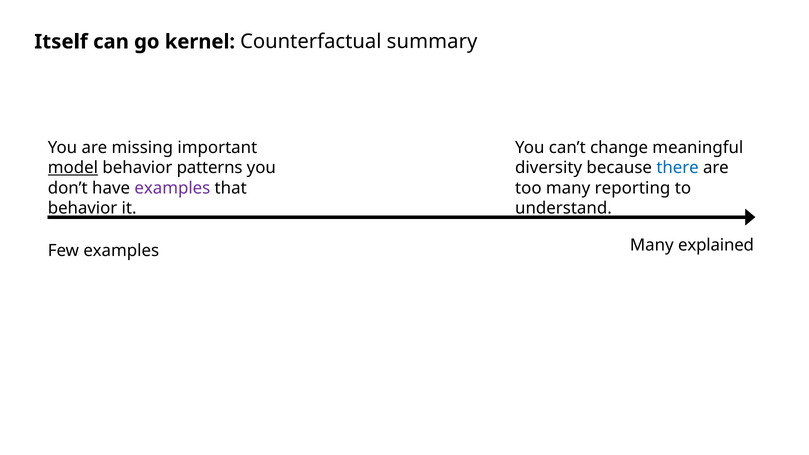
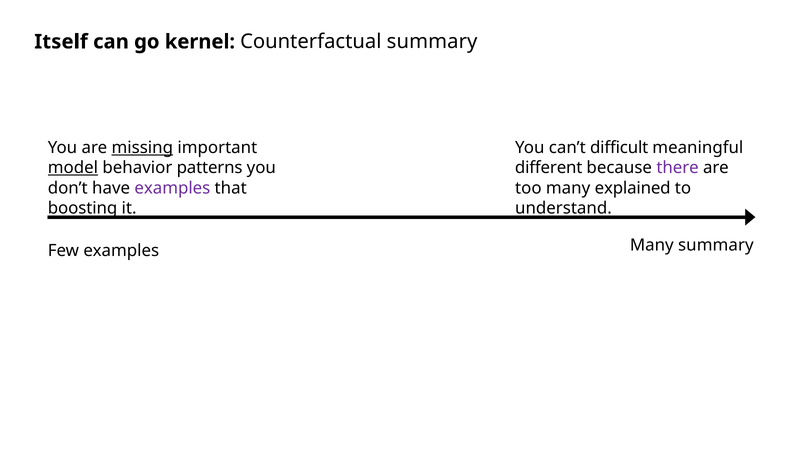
missing underline: none -> present
change: change -> difficult
diversity: diversity -> different
there colour: blue -> purple
reporting: reporting -> explained
behavior at (83, 208): behavior -> boosting
Many explained: explained -> summary
